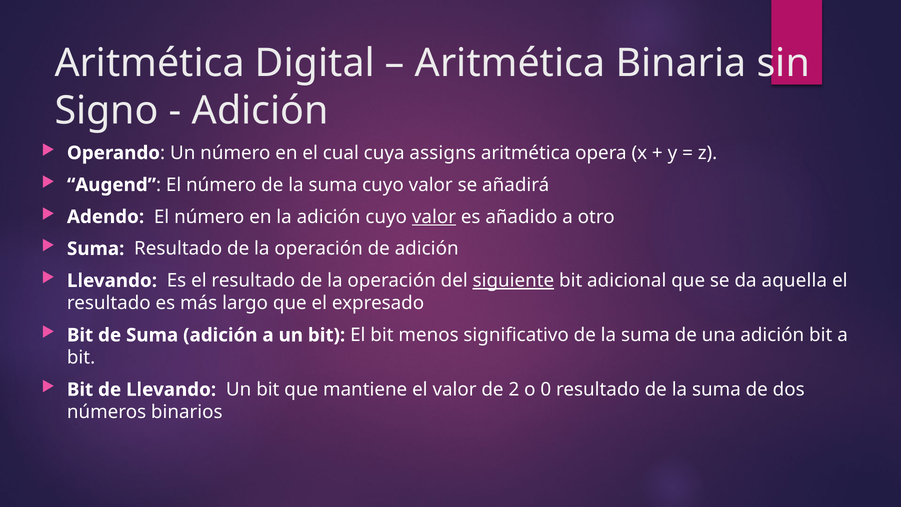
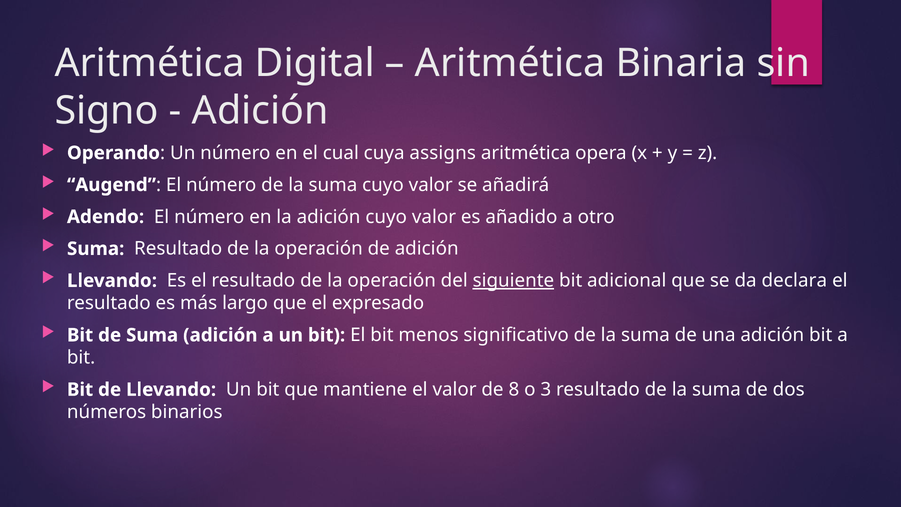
valor at (434, 217) underline: present -> none
aquella: aquella -> declara
2: 2 -> 8
0: 0 -> 3
